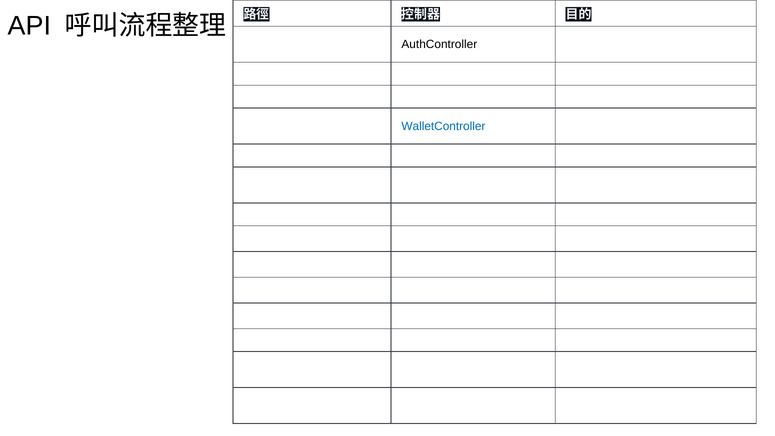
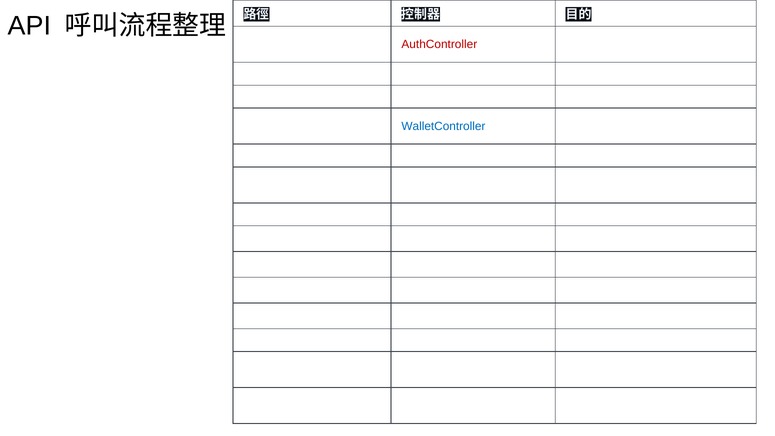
AuthController colour: black -> red
